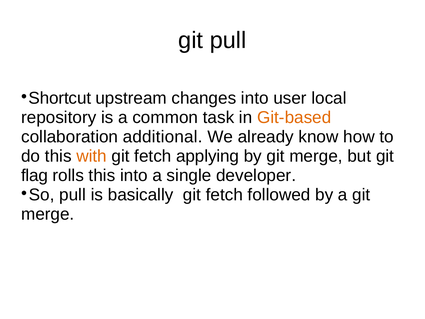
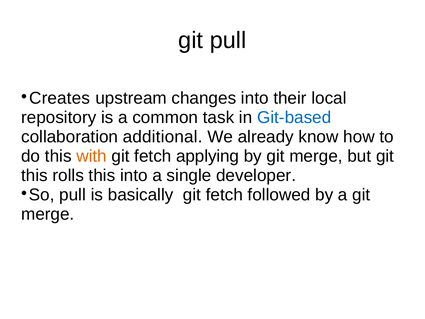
Shortcut: Shortcut -> Creates
user: user -> their
Git-based colour: orange -> blue
flag at (35, 175): flag -> this
